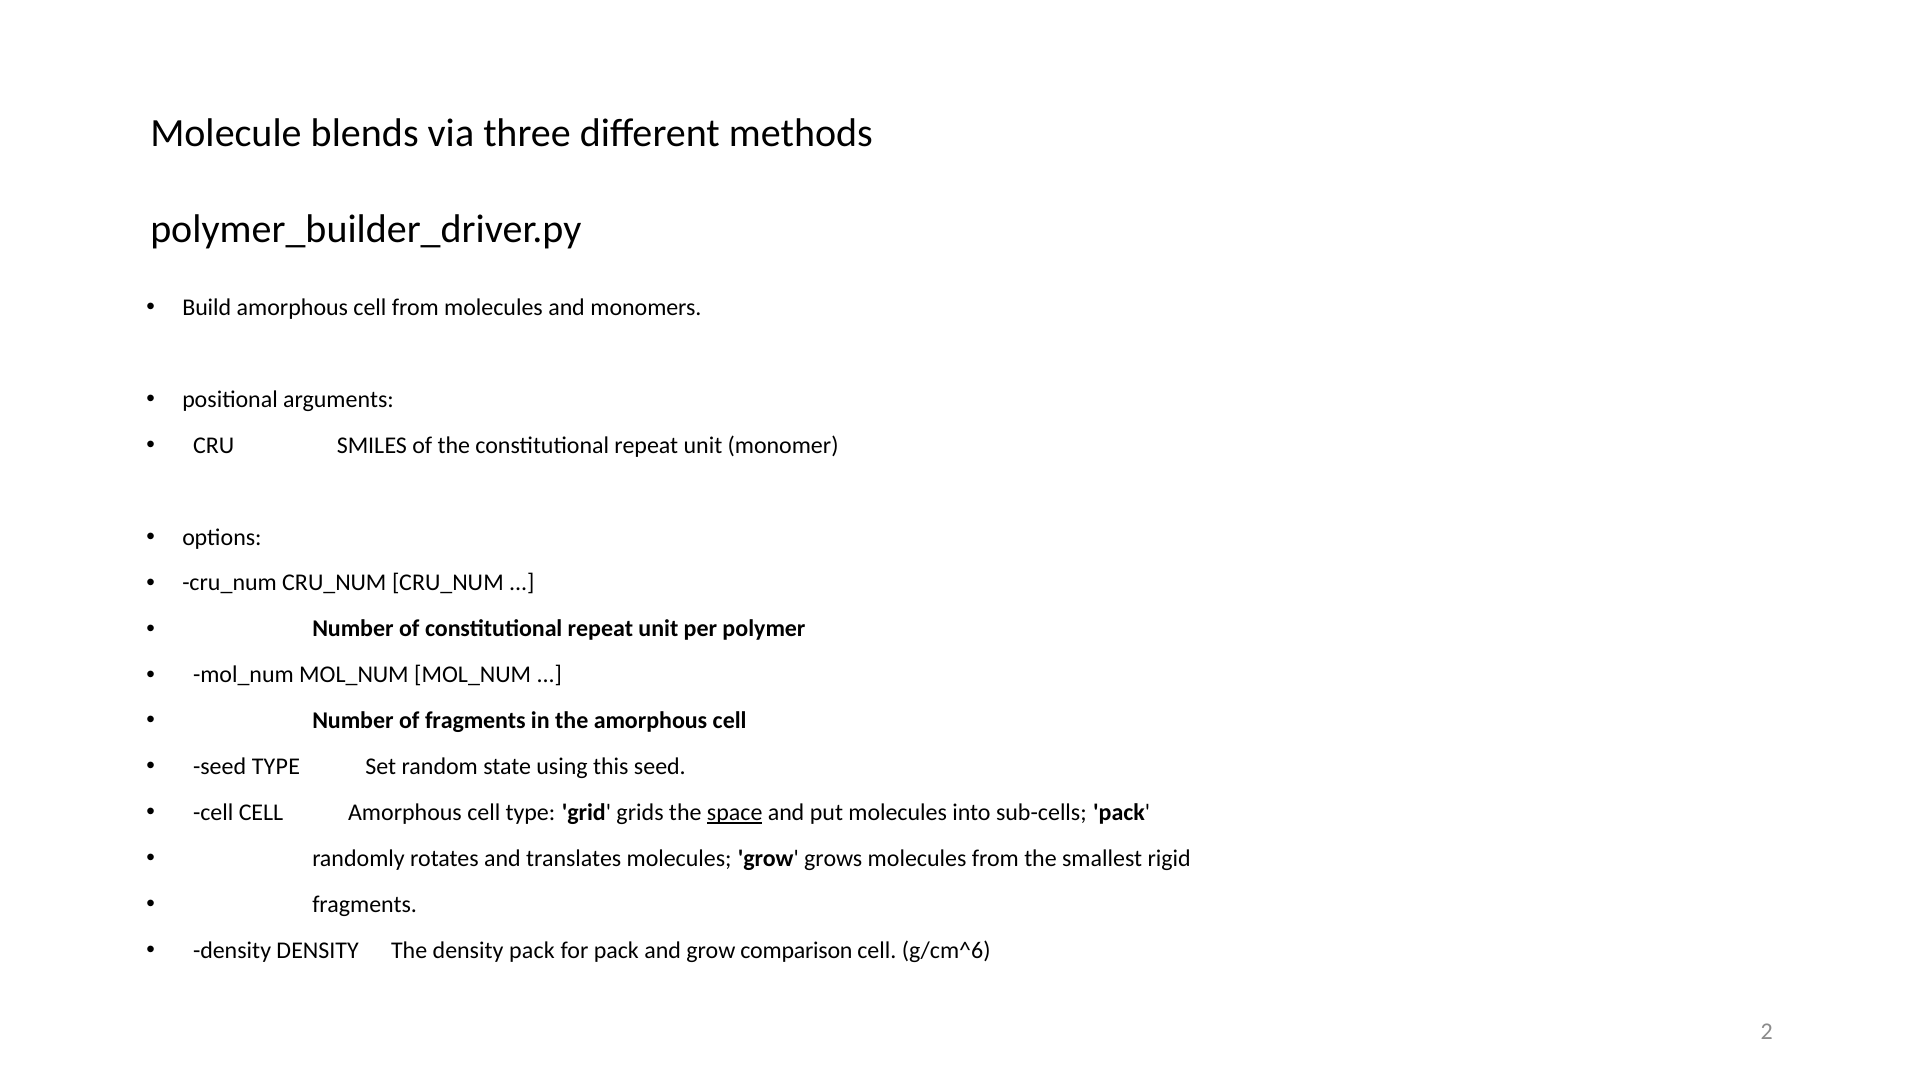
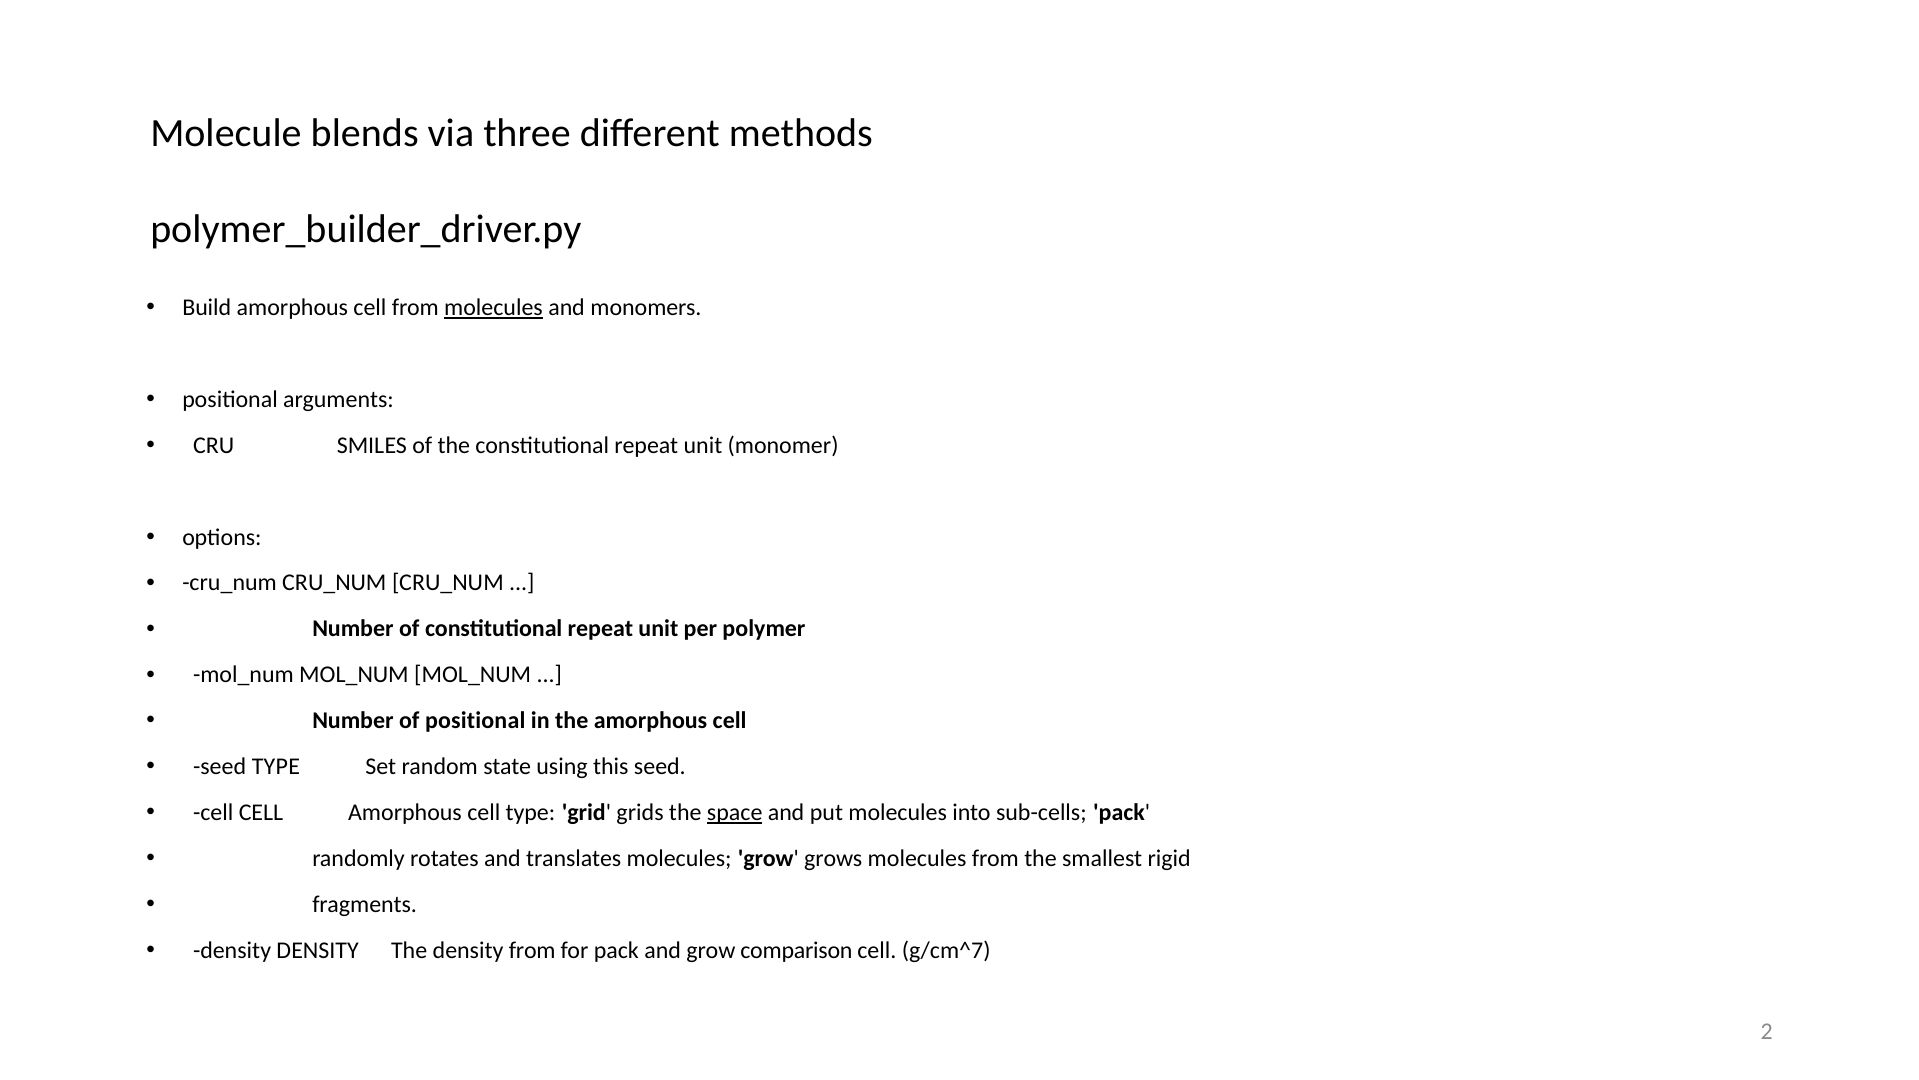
molecules at (493, 307) underline: none -> present
of fragments: fragments -> positional
density pack: pack -> from
g/cm^6: g/cm^6 -> g/cm^7
